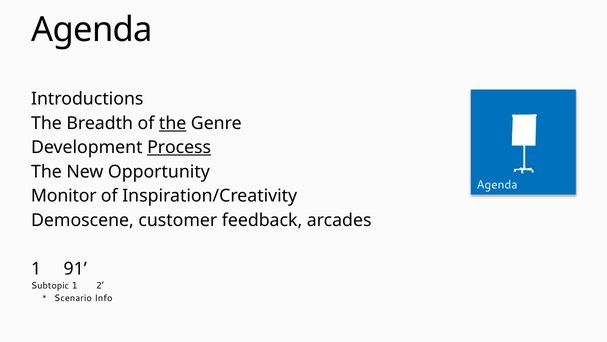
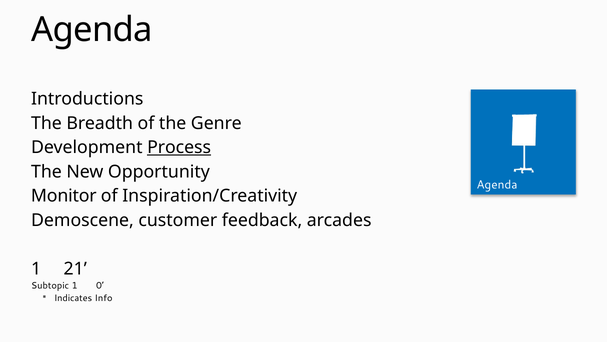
the at (173, 123) underline: present -> none
91: 91 -> 21
2: 2 -> 0
Scenario: Scenario -> Indicates
